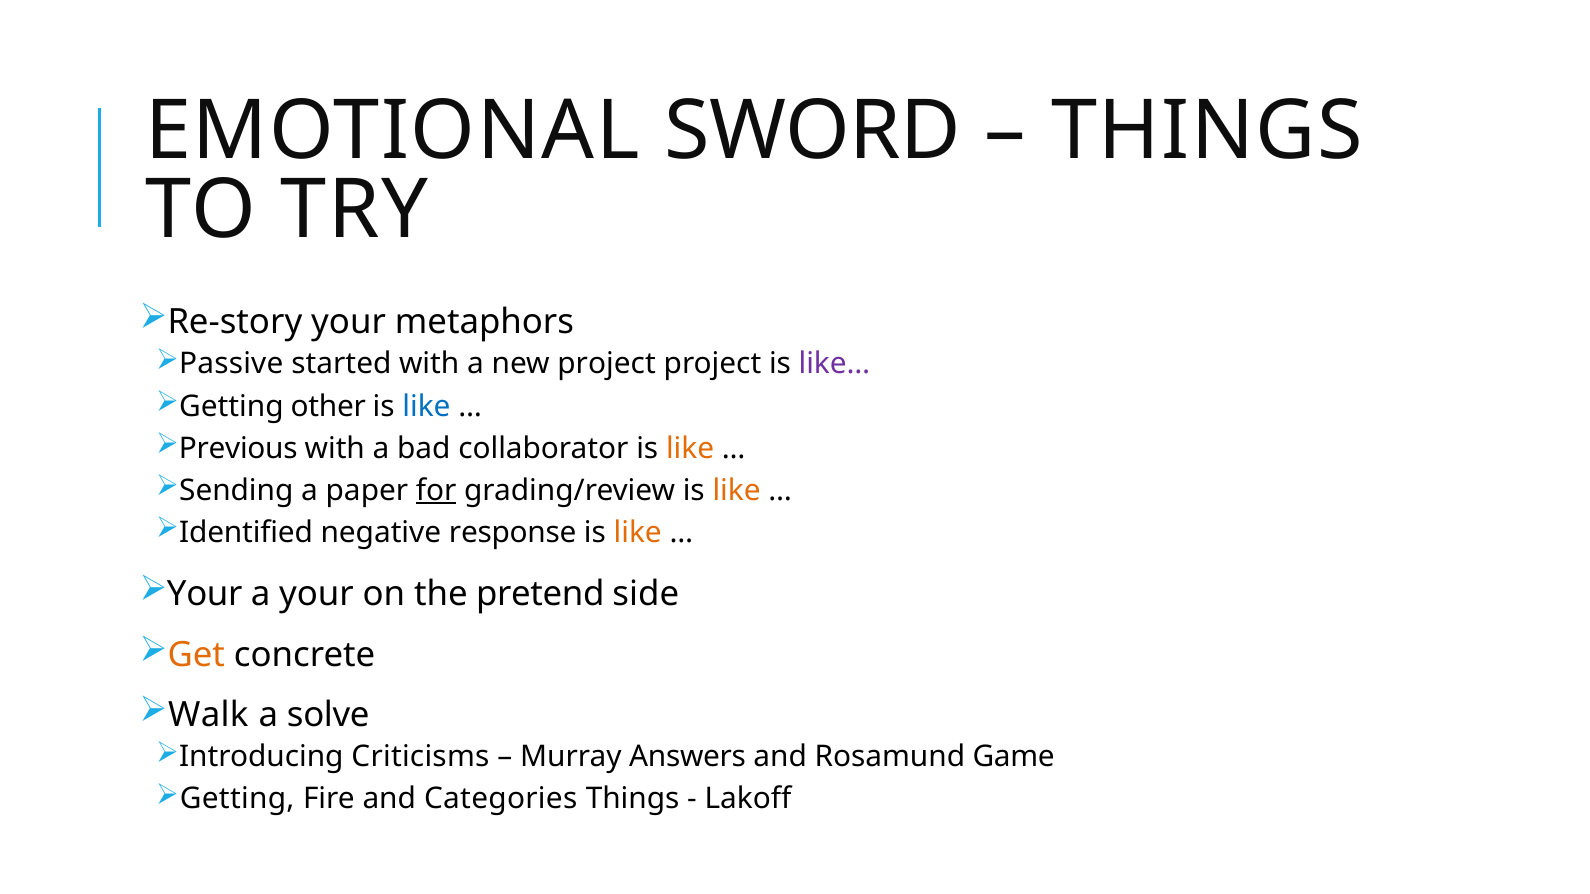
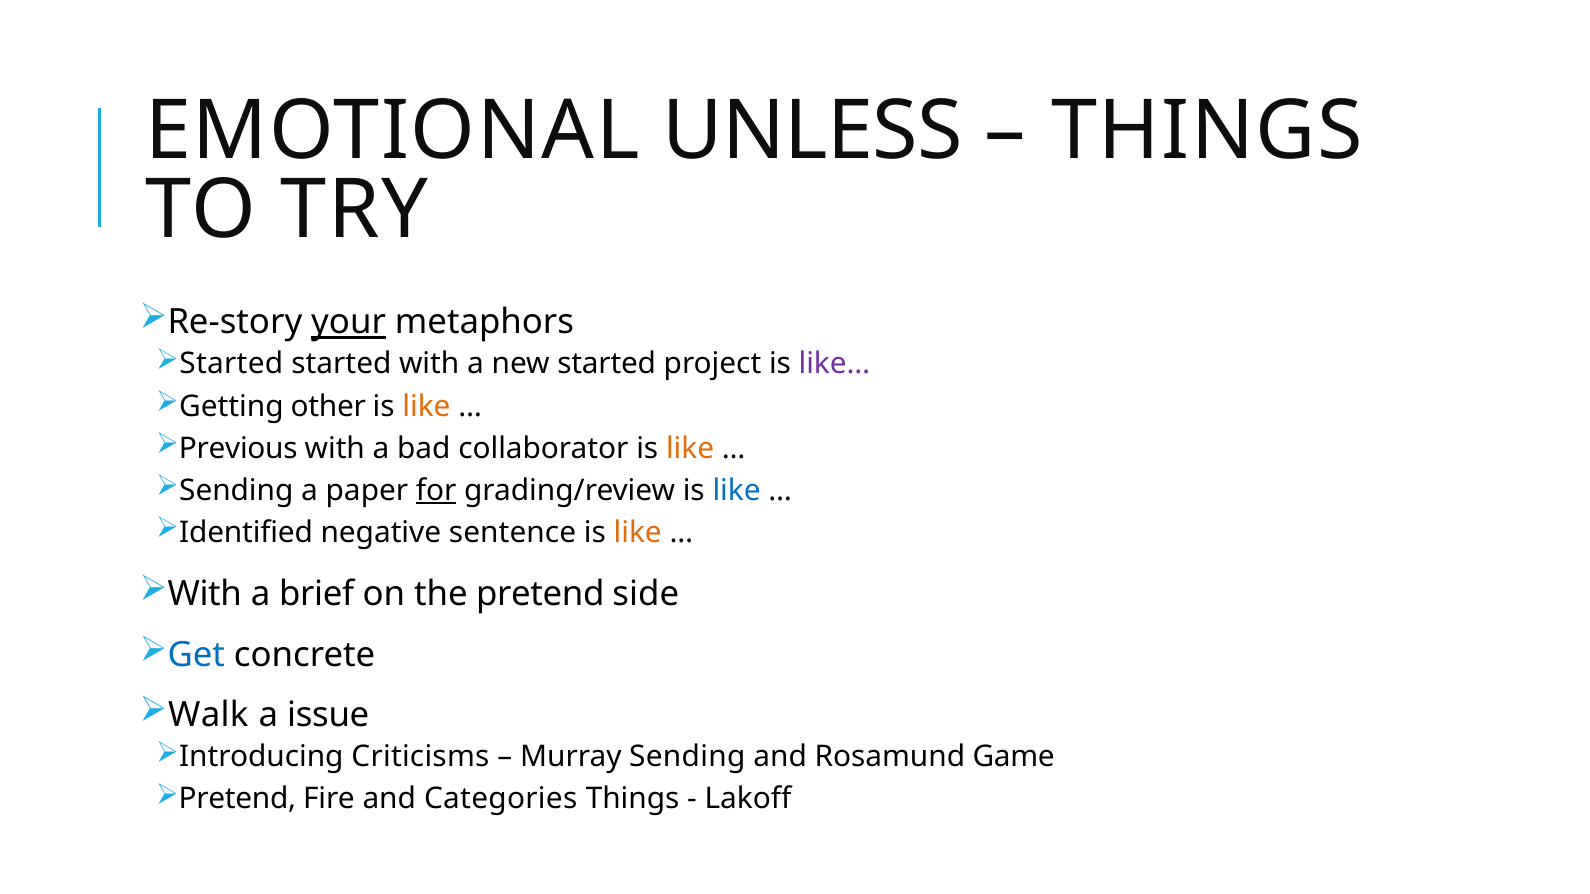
SWORD: SWORD -> UNLESS
your at (349, 323) underline: none -> present
Passive at (231, 364): Passive -> Started
new project: project -> started
like at (427, 406) colour: blue -> orange
like at (737, 491) colour: orange -> blue
response: response -> sentence
Your at (205, 594): Your -> With
a your: your -> brief
Get colour: orange -> blue
solve: solve -> issue
Murray Answers: Answers -> Sending
Getting at (237, 799): Getting -> Pretend
